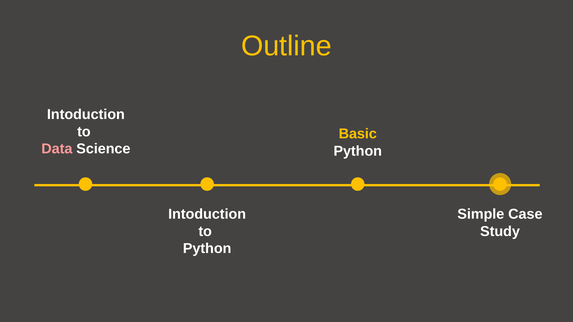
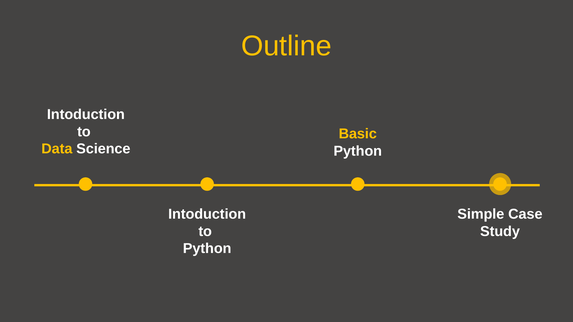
Data colour: pink -> yellow
